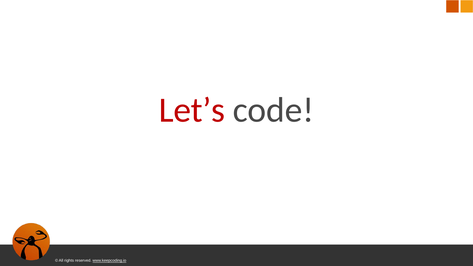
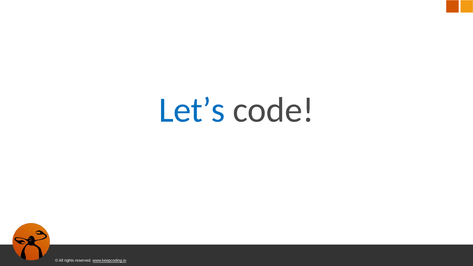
Let’s colour: red -> blue
